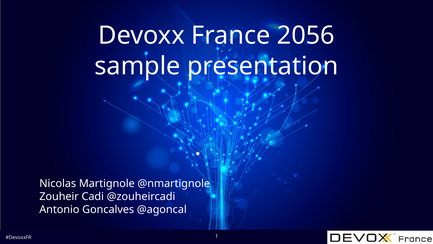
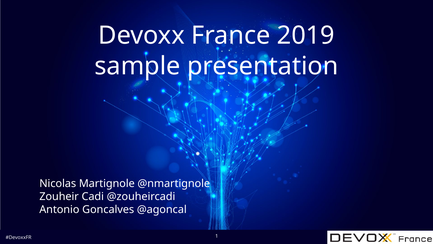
2056: 2056 -> 2019
